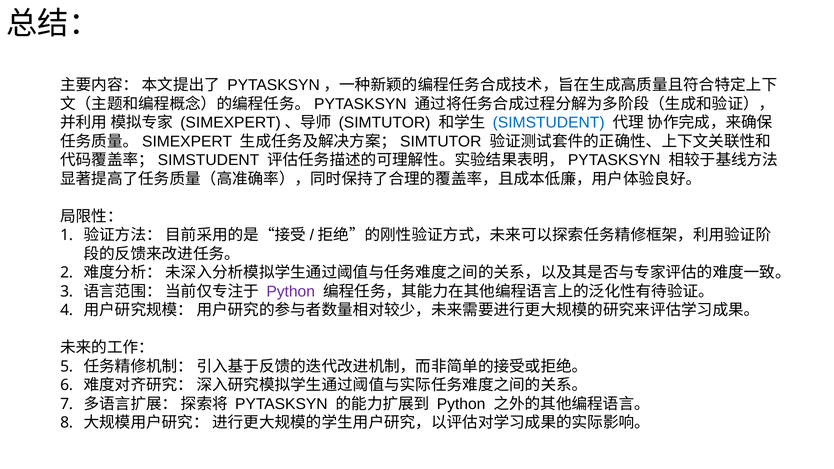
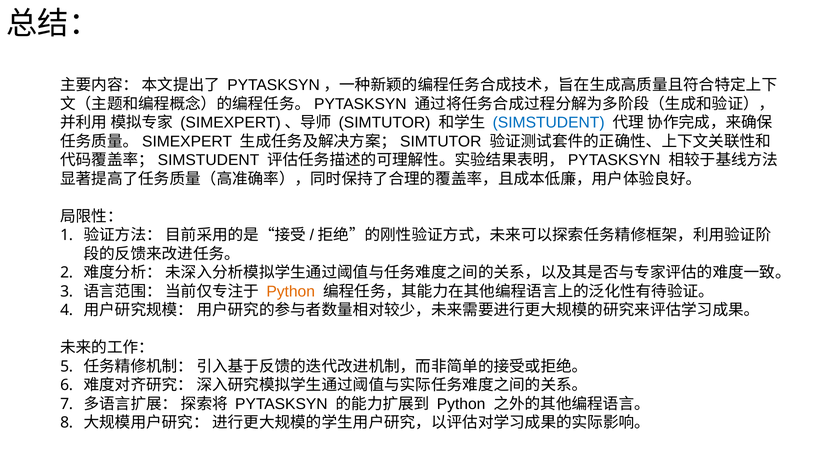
Python at (291, 292) colour: purple -> orange
